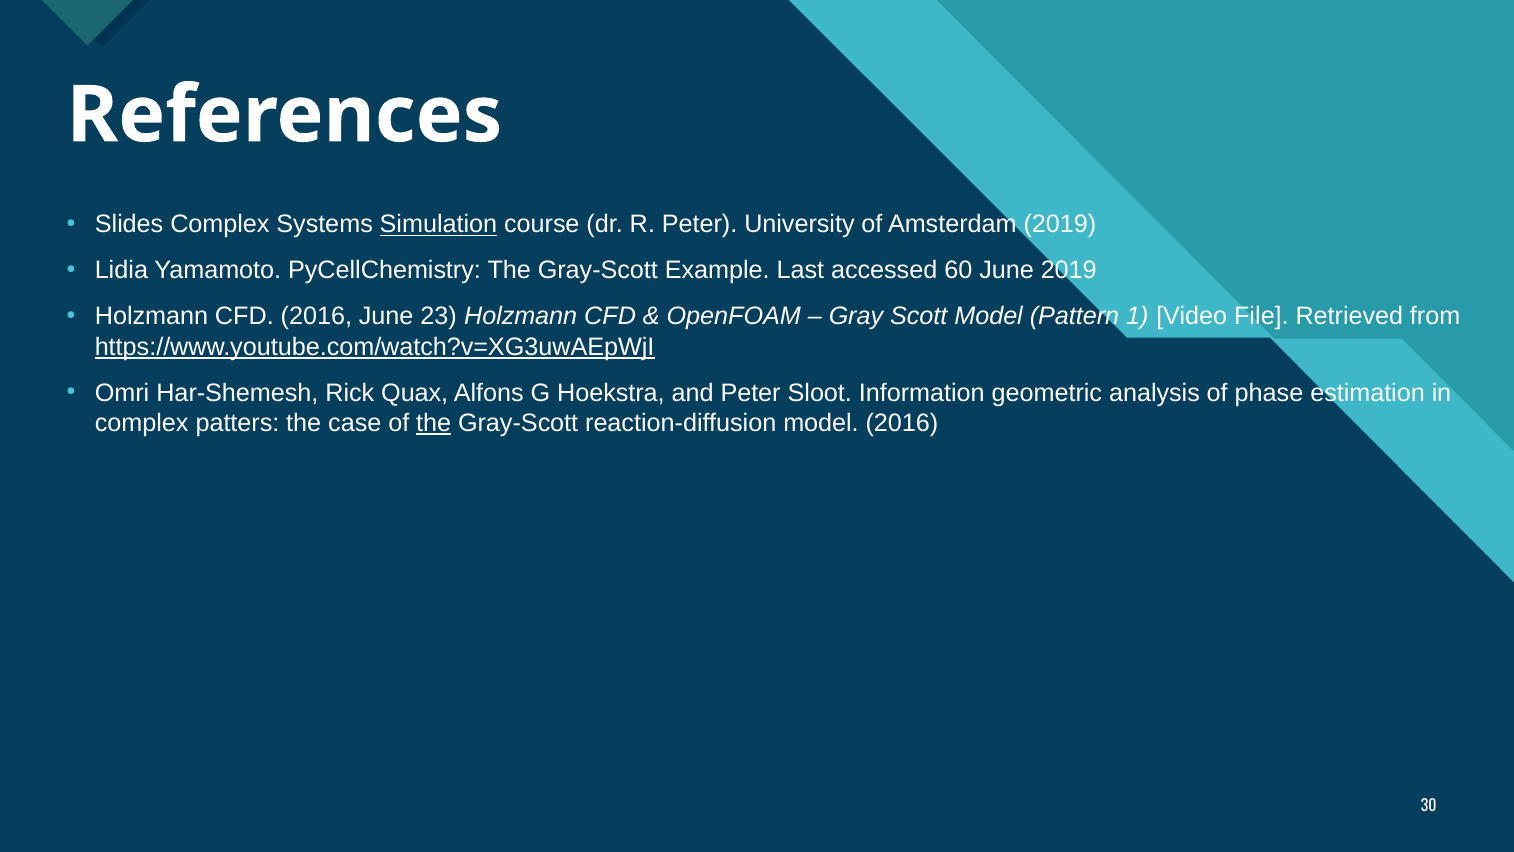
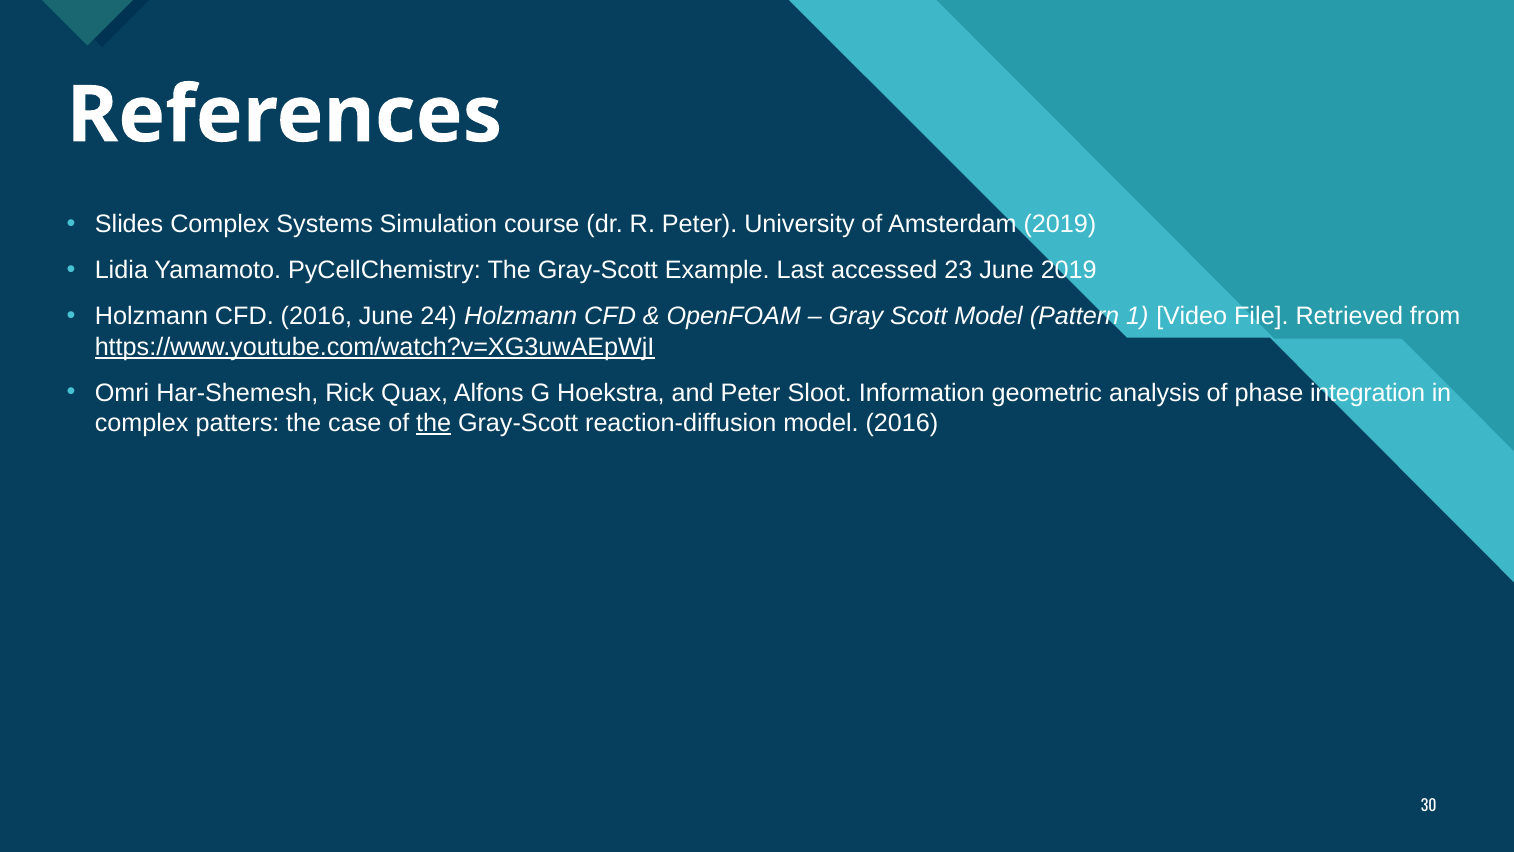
Simulation underline: present -> none
60: 60 -> 23
23: 23 -> 24
estimation: estimation -> integration
